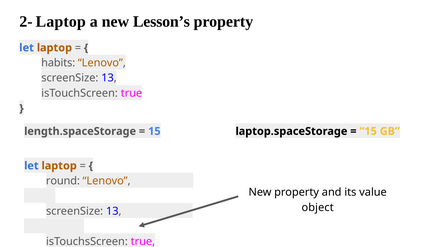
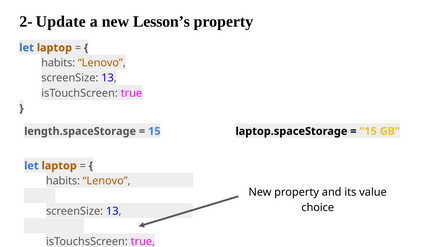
2- Laptop: Laptop -> Update
round at (63, 181): round -> habits
object: object -> choice
